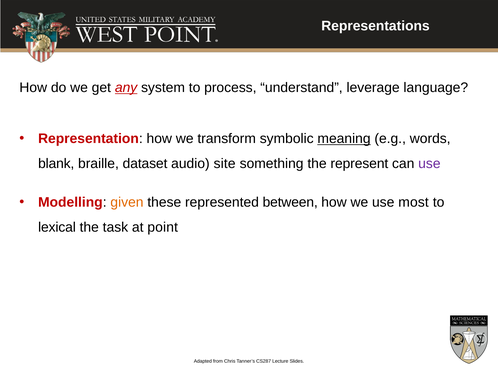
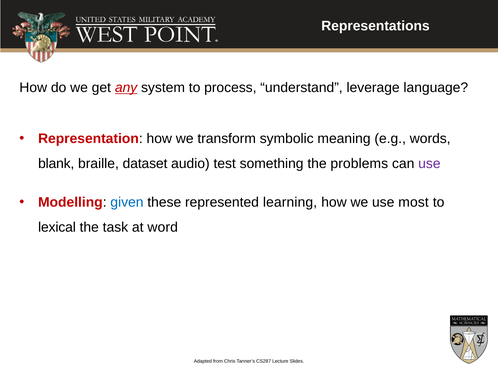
meaning underline: present -> none
site: site -> test
represent: represent -> problems
given colour: orange -> blue
between: between -> learning
point: point -> word
